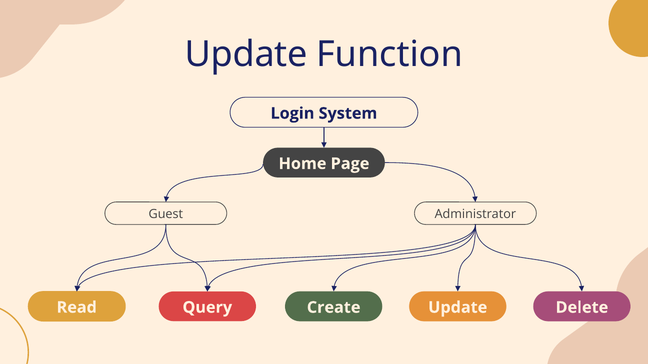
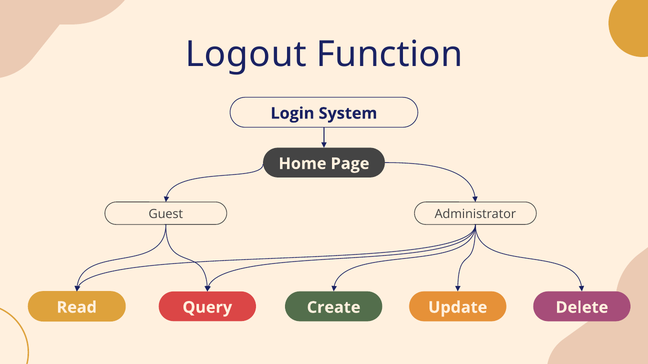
Update at (246, 54): Update -> Logout
